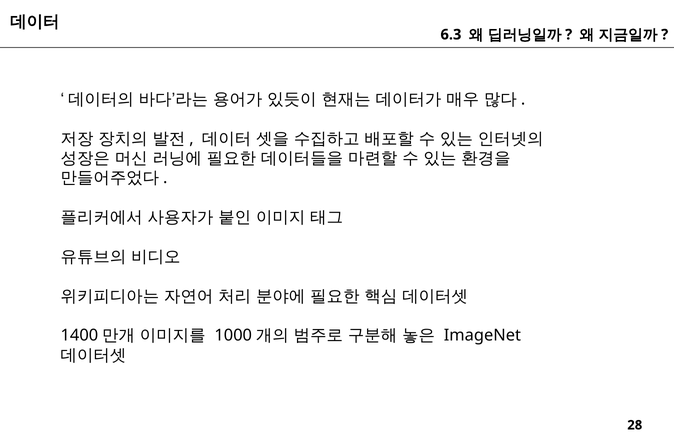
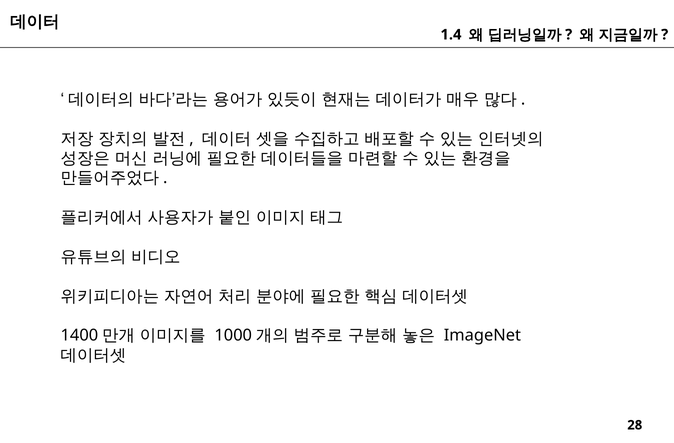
6.3: 6.3 -> 1.4
